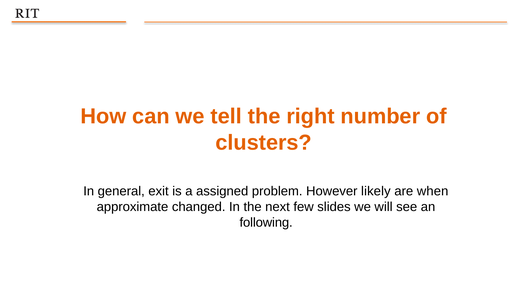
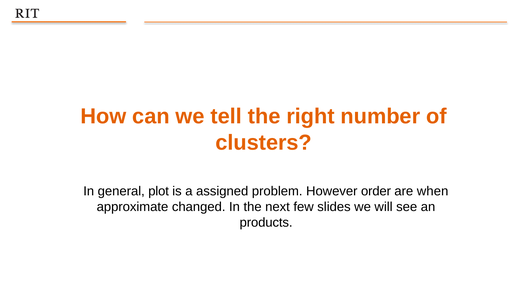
exit: exit -> plot
likely: likely -> order
following: following -> products
